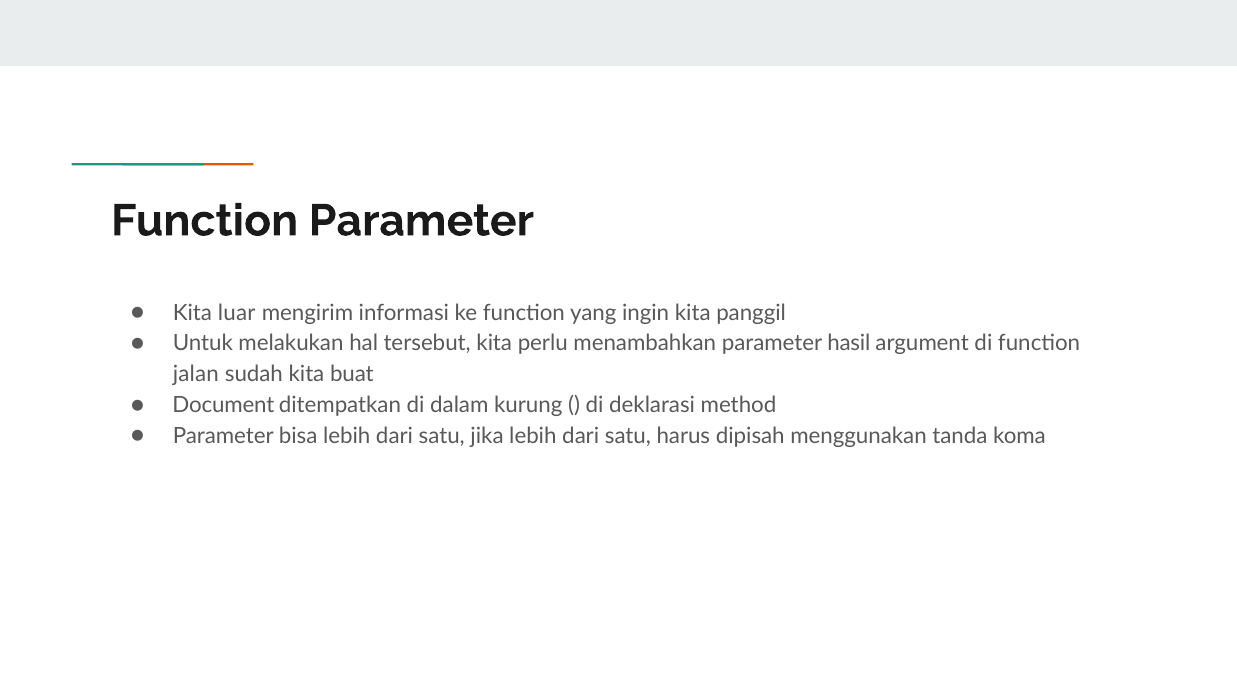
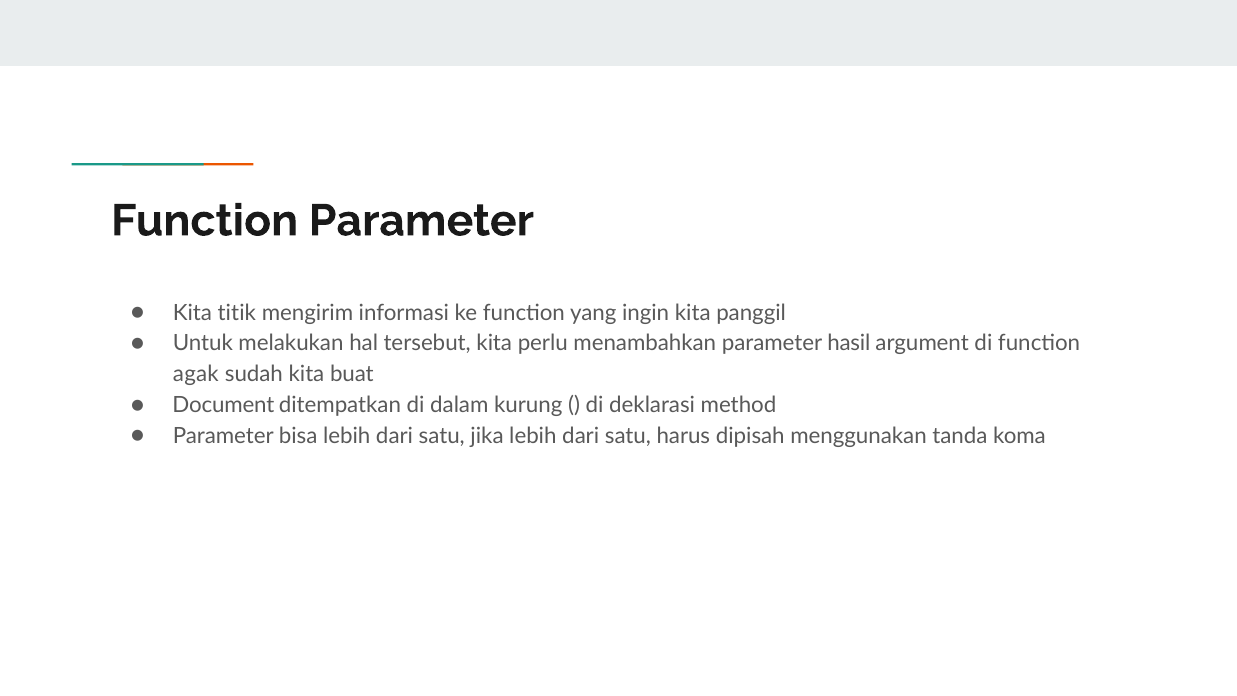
luar: luar -> titik
jalan: jalan -> agak
